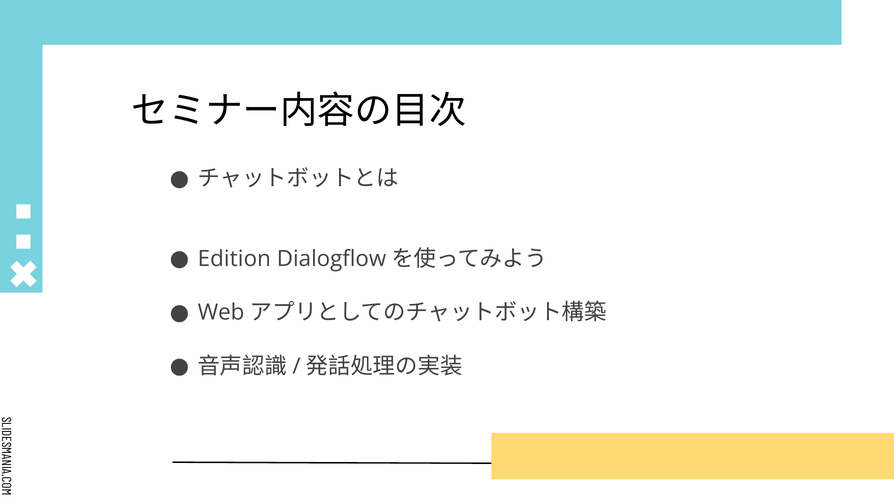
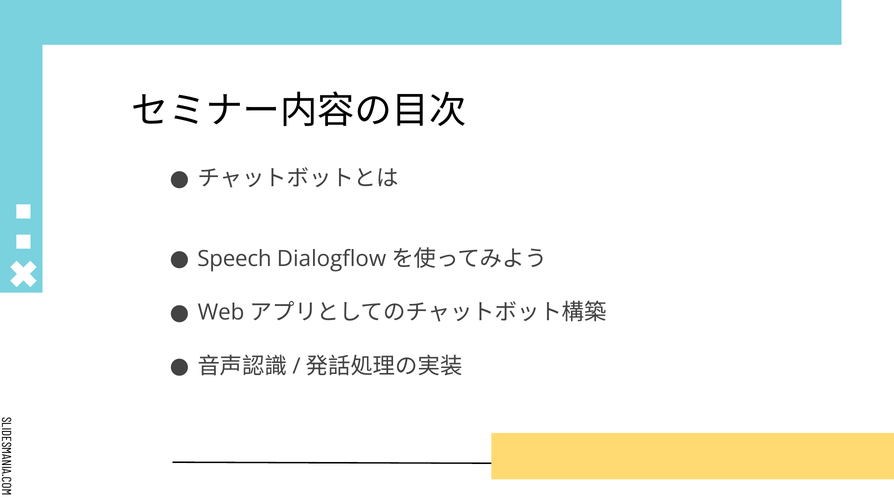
Edition: Edition -> Speech
